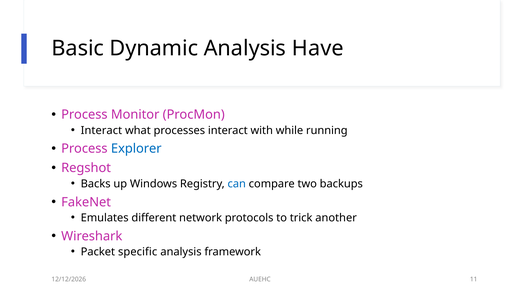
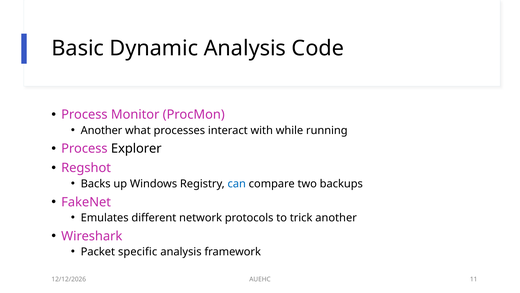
Have: Have -> Code
Interact at (101, 130): Interact -> Another
Explorer colour: blue -> black
